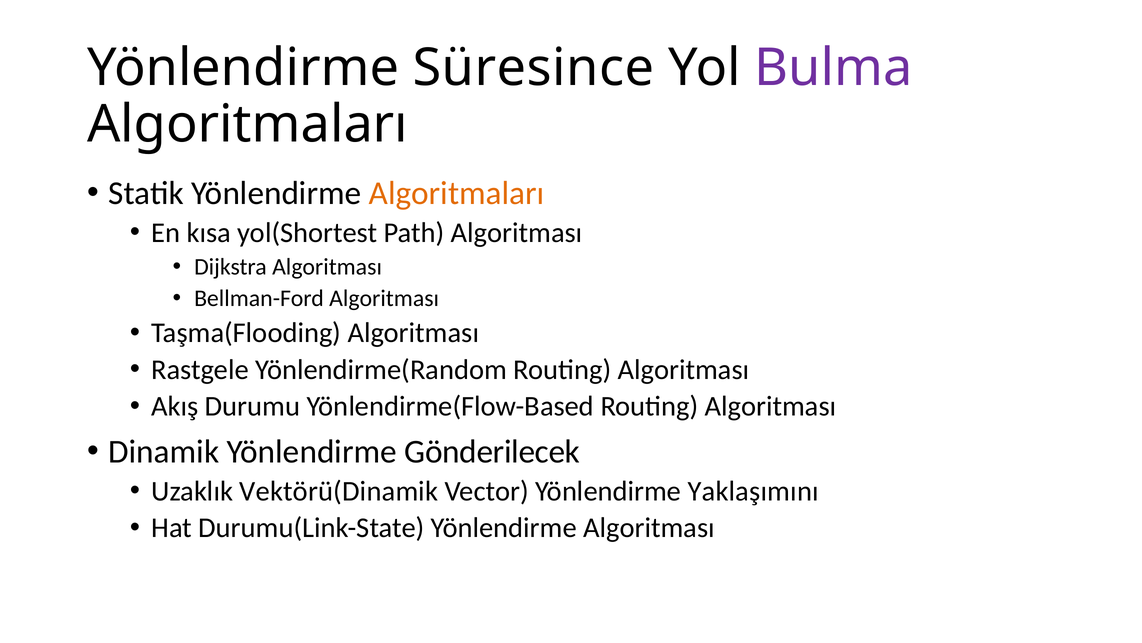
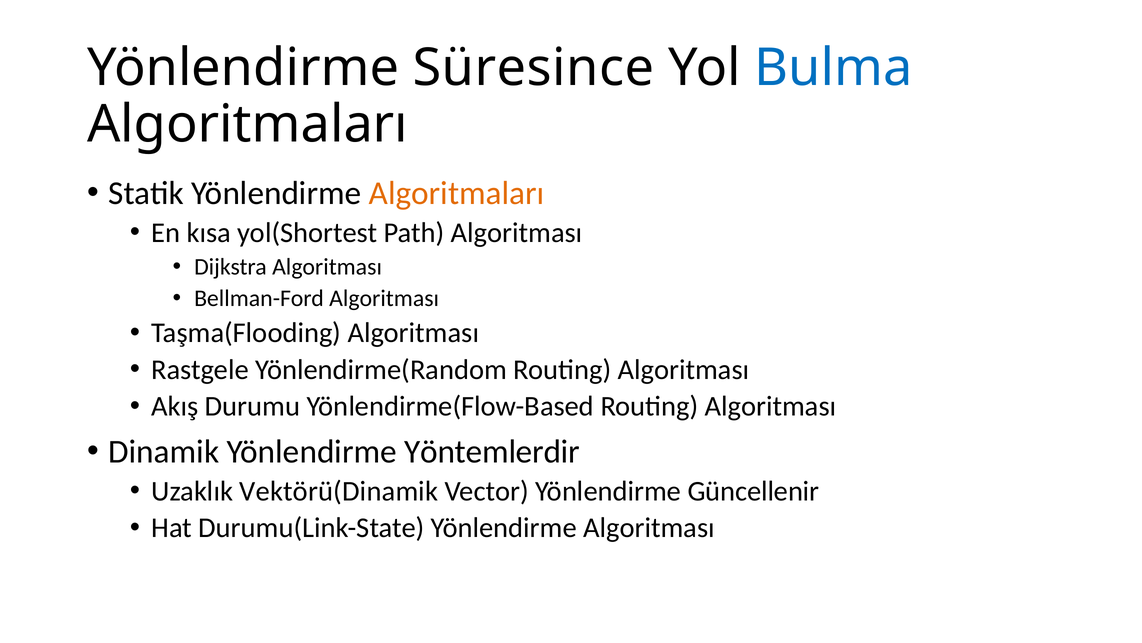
Bulma colour: purple -> blue
Gönderilecek: Gönderilecek -> Yöntemlerdir
Yaklaşımını: Yaklaşımını -> Güncellenir
